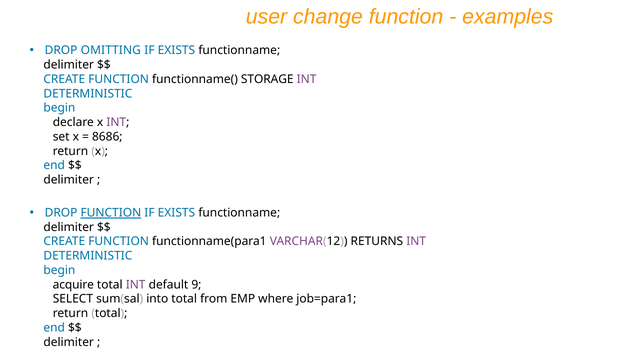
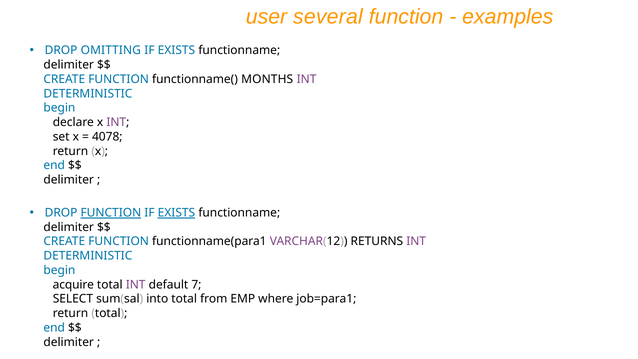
change: change -> several
STORAGE: STORAGE -> MONTHS
8686: 8686 -> 4078
EXISTS at (176, 213) underline: none -> present
9: 9 -> 7
